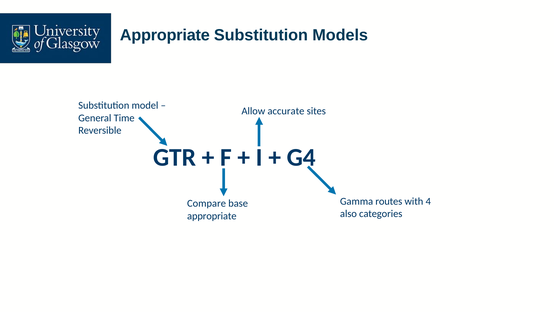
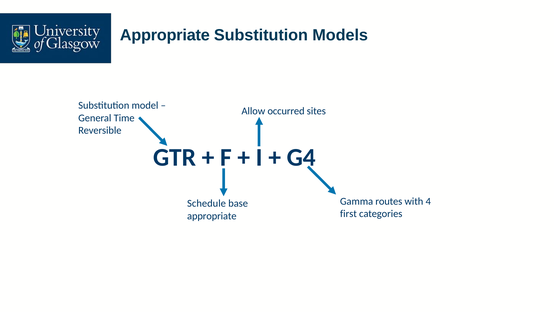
accurate: accurate -> occurred
Compare: Compare -> Schedule
also: also -> first
